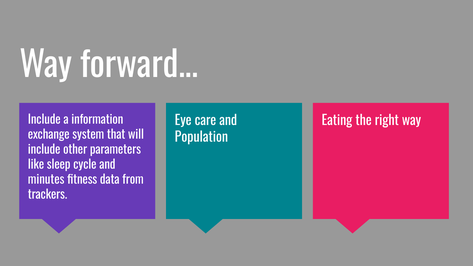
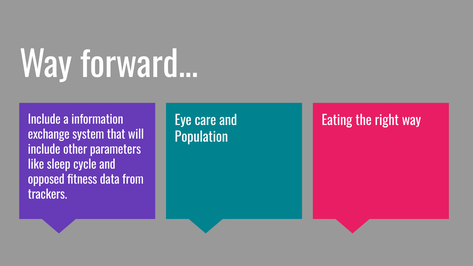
minutes: minutes -> opposed
